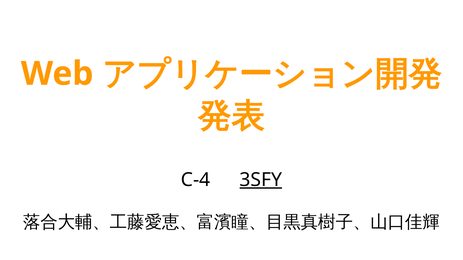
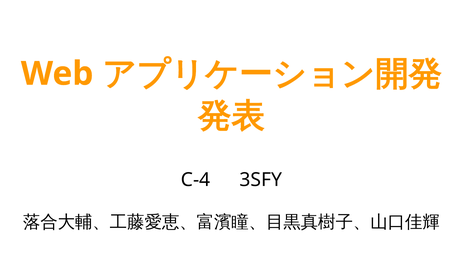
3SFY underline: present -> none
